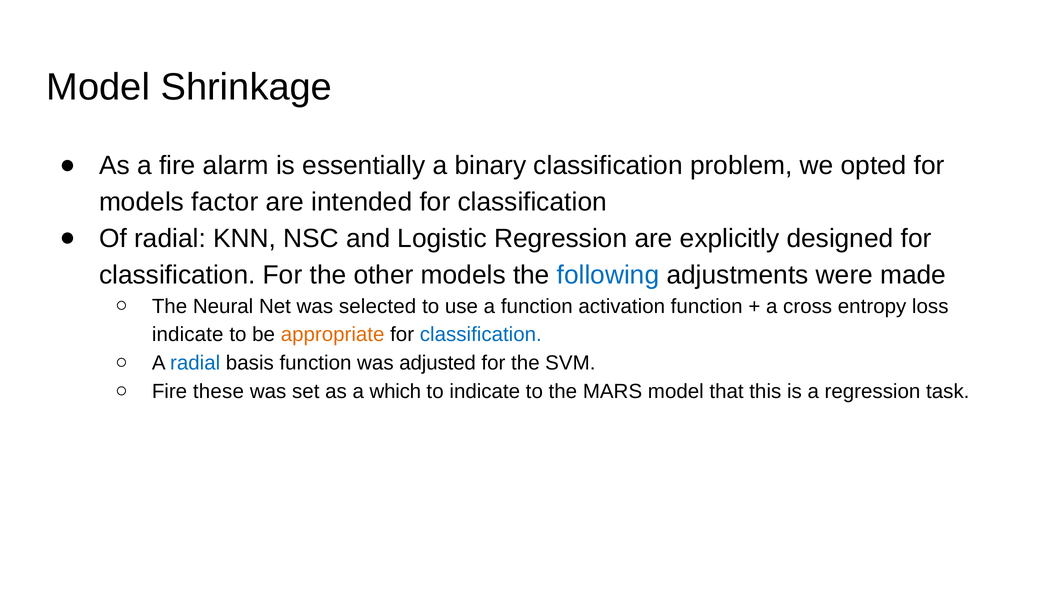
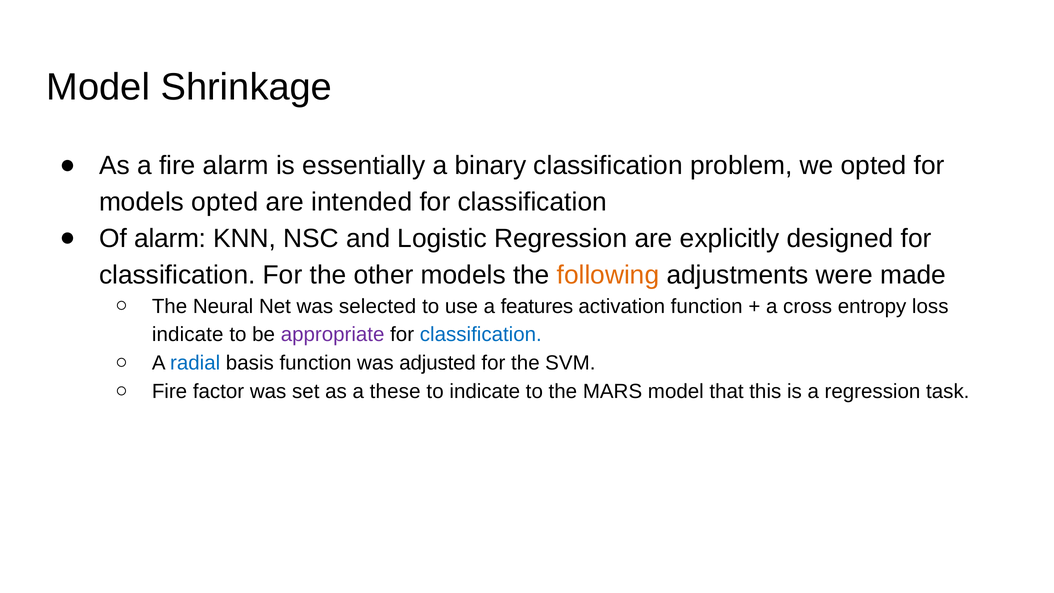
models factor: factor -> opted
Of radial: radial -> alarm
following colour: blue -> orange
a function: function -> features
appropriate colour: orange -> purple
these: these -> factor
which: which -> these
